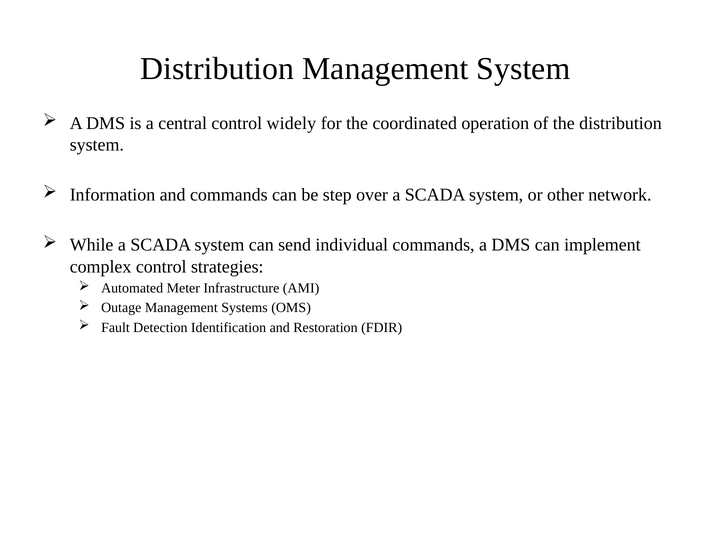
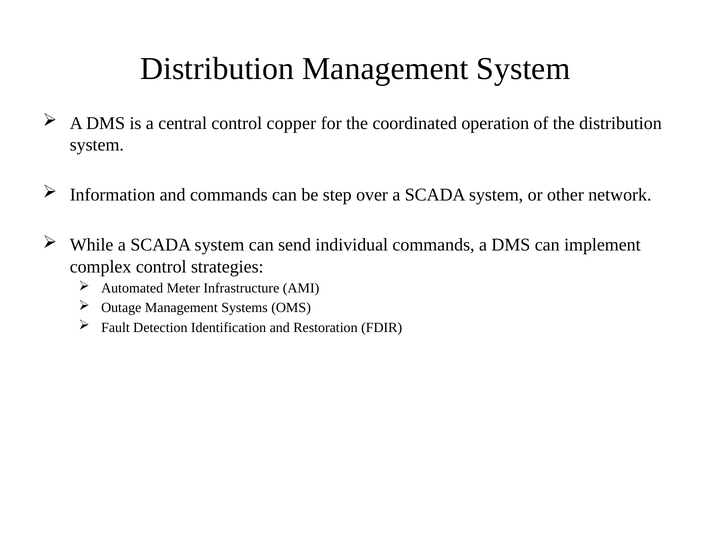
widely: widely -> copper
